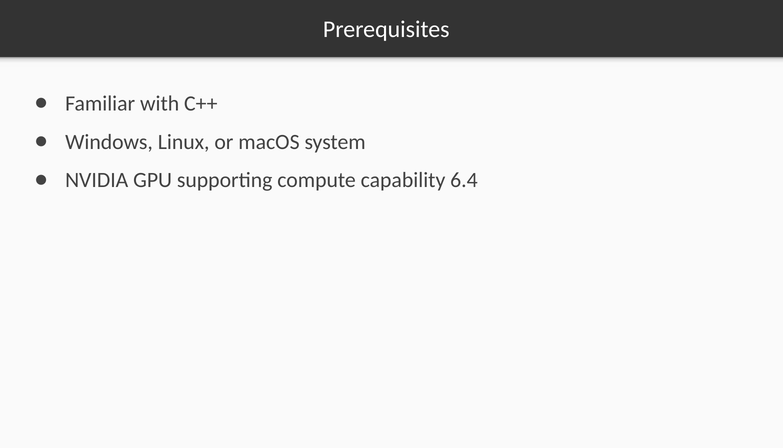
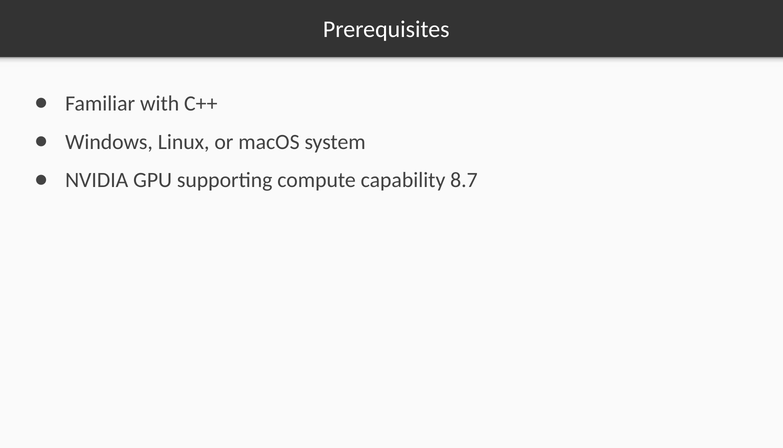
6.4: 6.4 -> 8.7
